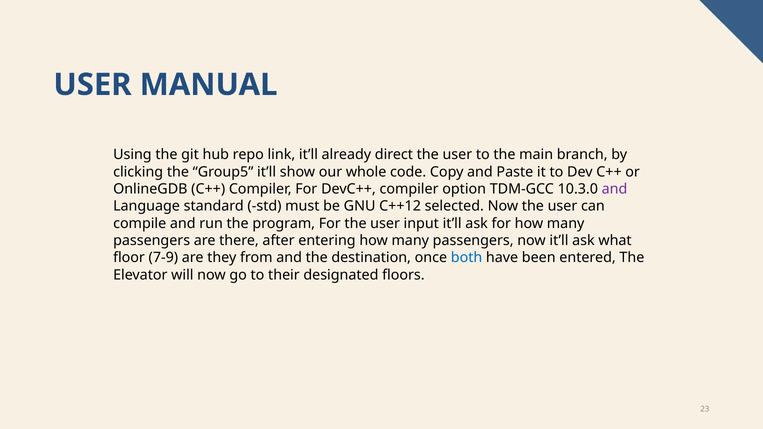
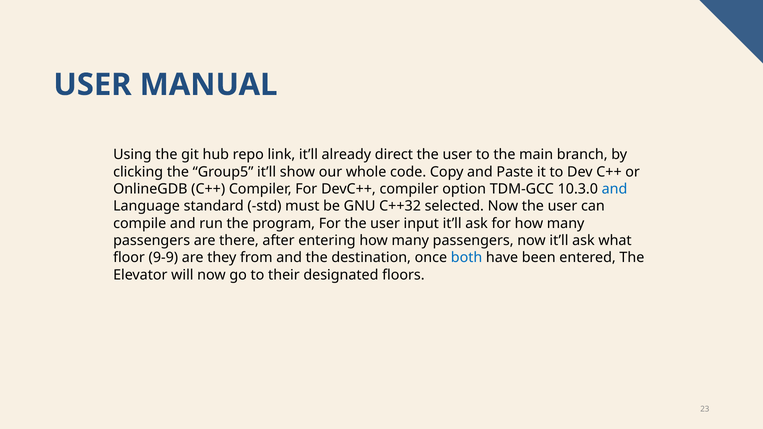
and at (615, 189) colour: purple -> blue
C++12: C++12 -> C++32
7-9: 7-9 -> 9-9
